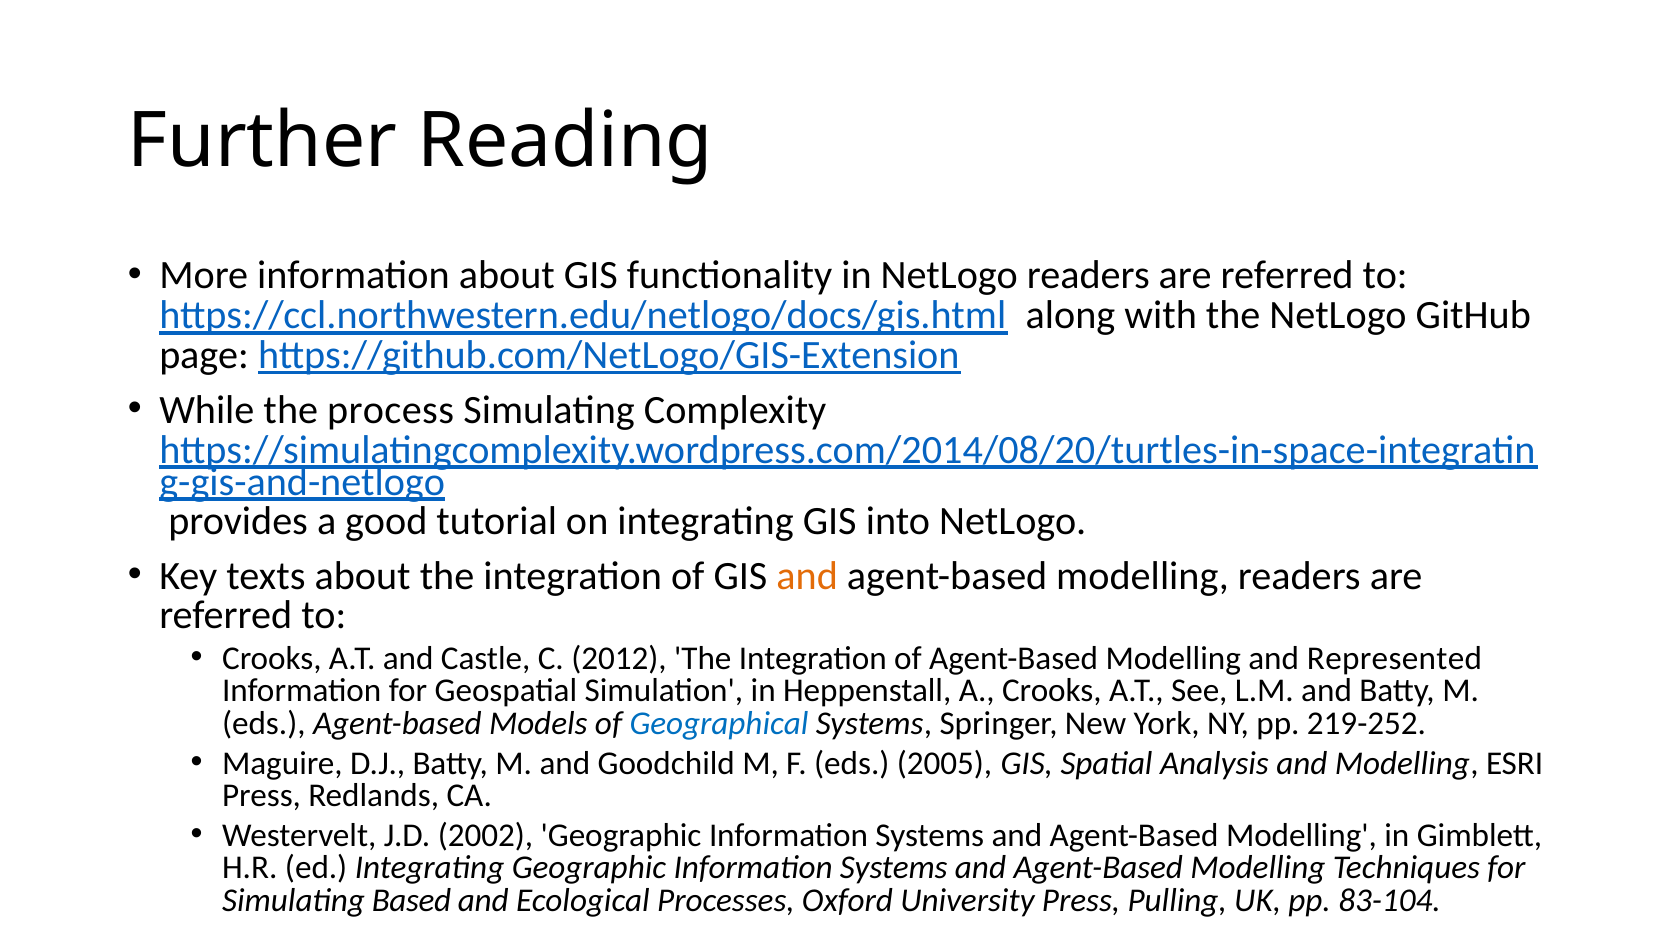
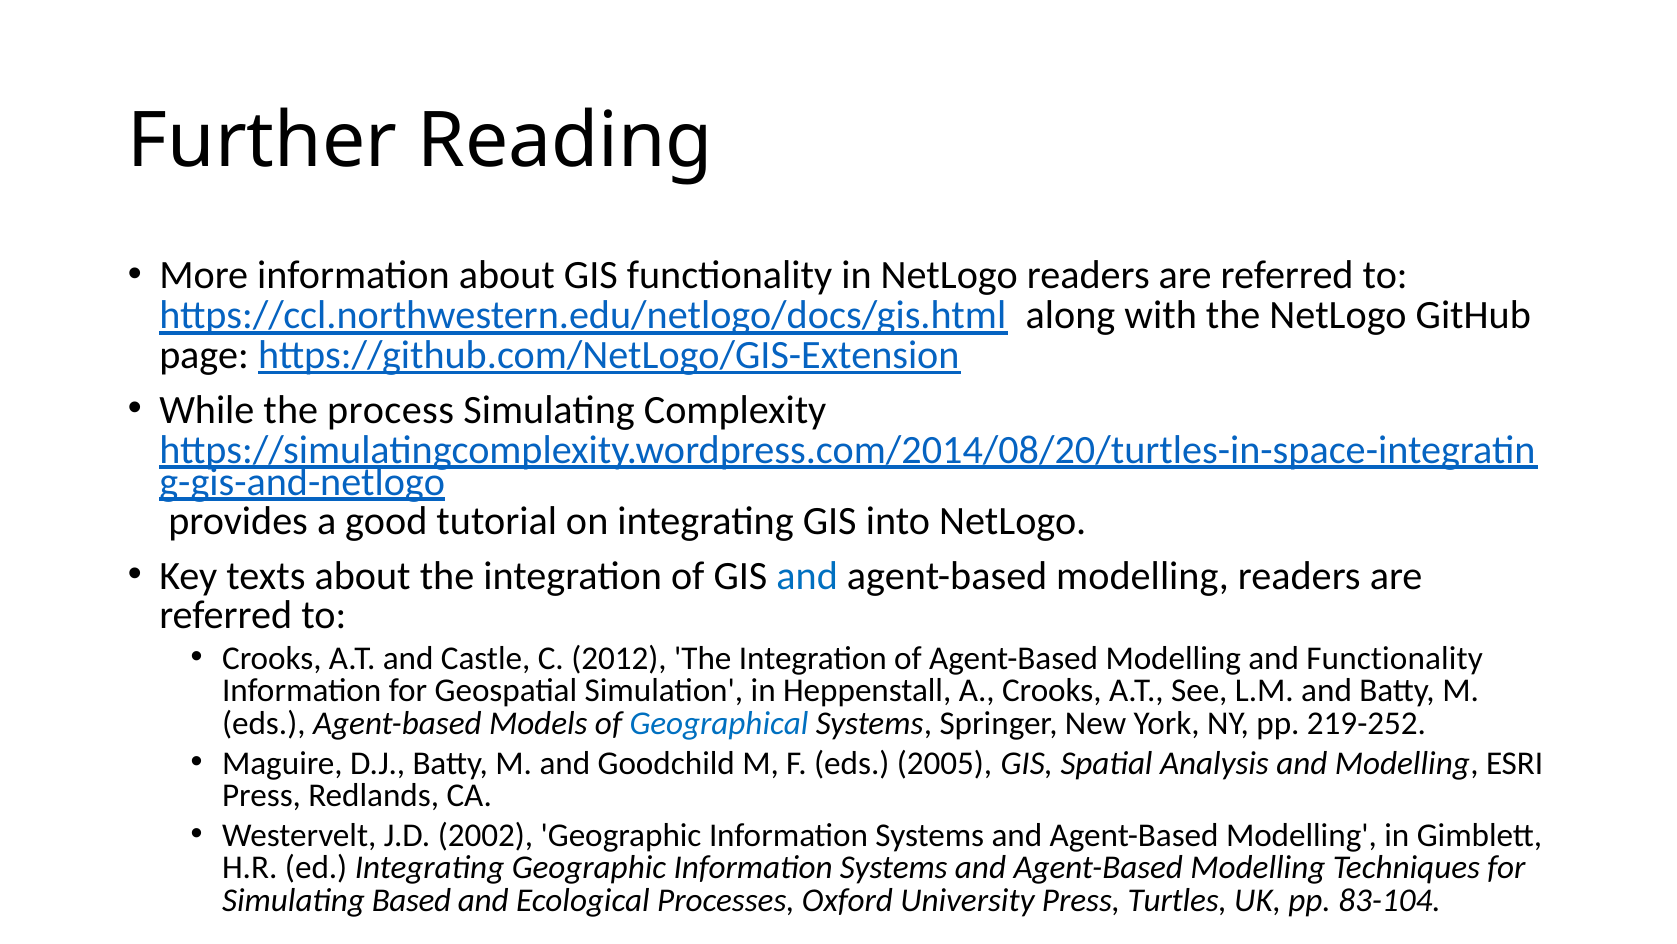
and at (807, 576) colour: orange -> blue
and Represented: Represented -> Functionality
Pulling: Pulling -> Turtles
